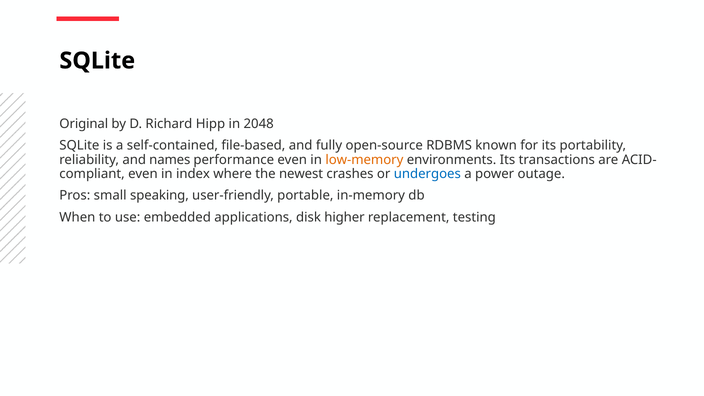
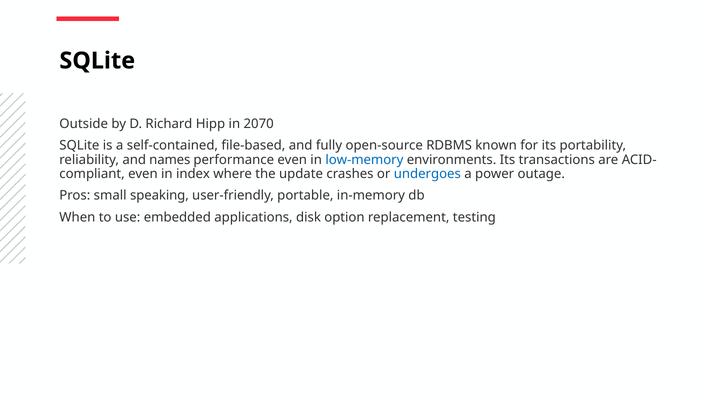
Original: Original -> Outside
2048: 2048 -> 2070
low-memory colour: orange -> blue
newest: newest -> update
higher: higher -> option
